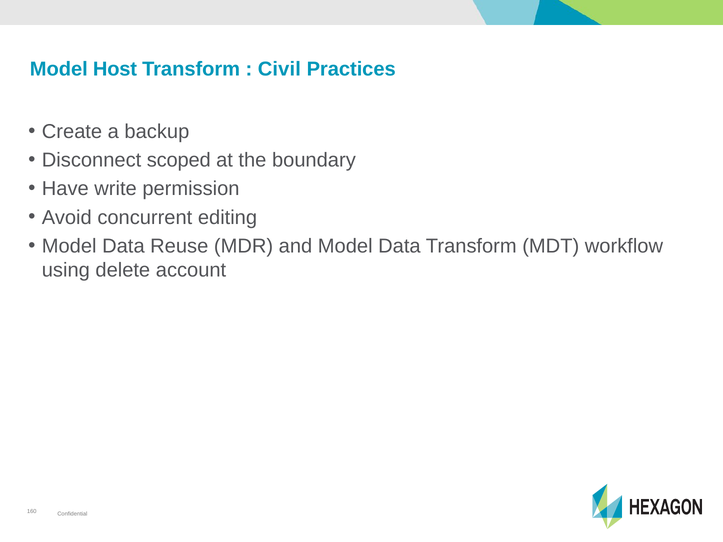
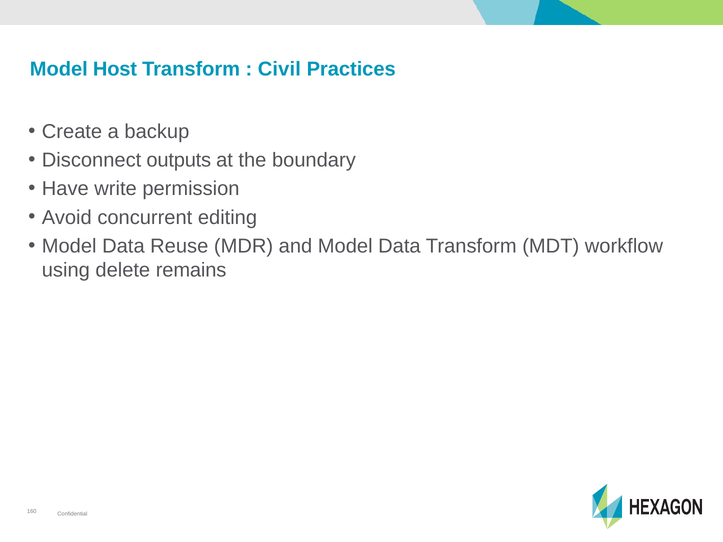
scoped: scoped -> outputs
account: account -> remains
